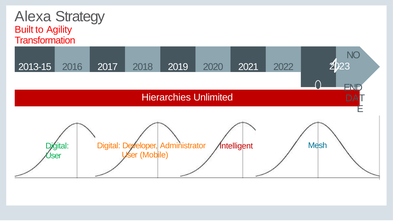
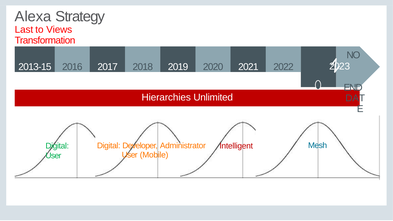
Built: Built -> Last
Agility: Agility -> Views
